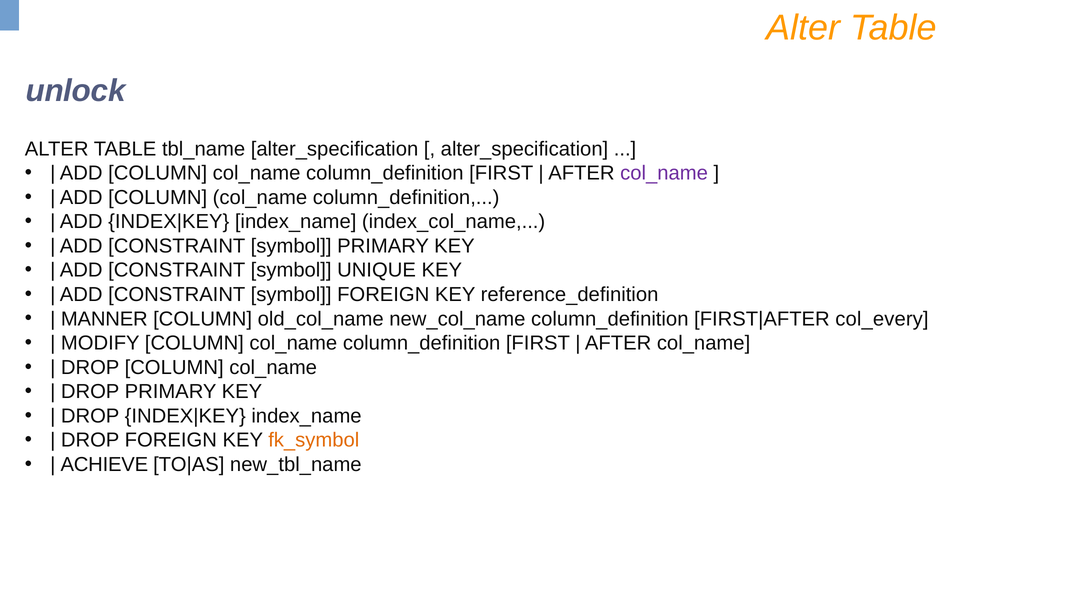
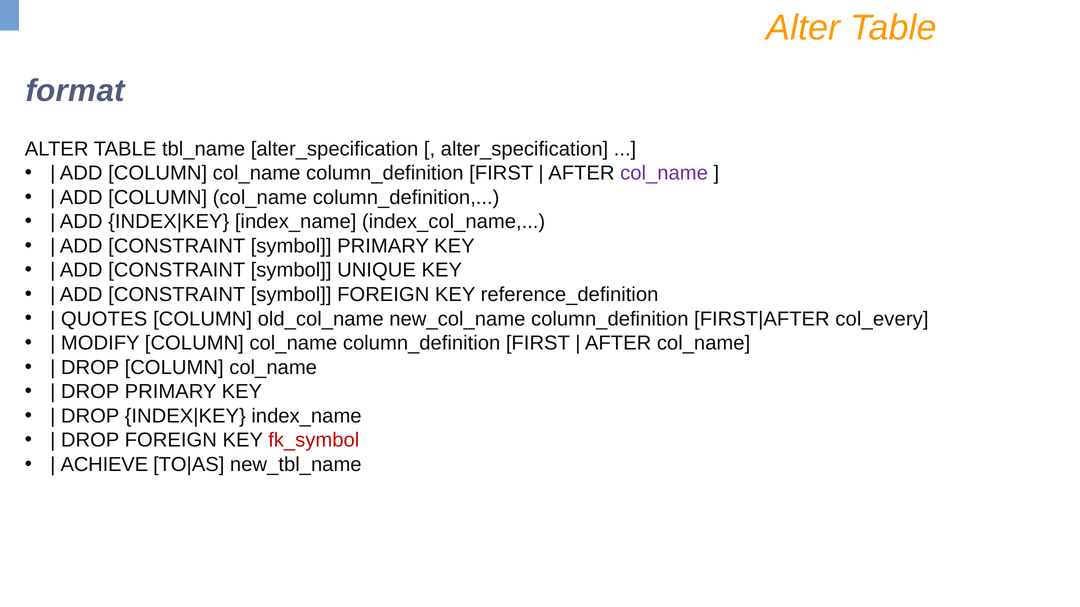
unlock: unlock -> format
MANNER: MANNER -> QUOTES
fk_symbol colour: orange -> red
